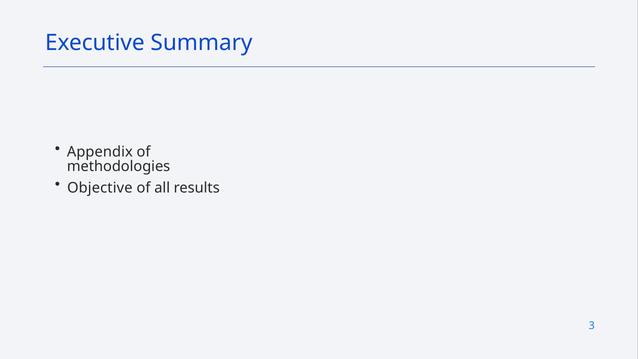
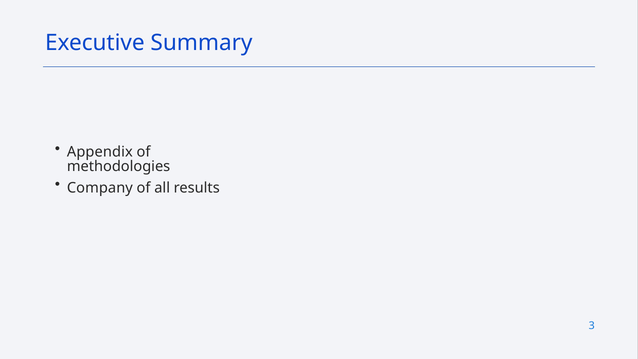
Objective: Objective -> Company
